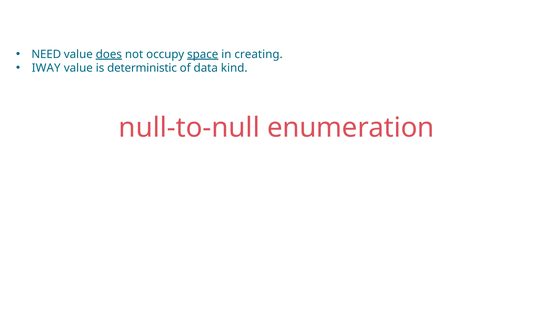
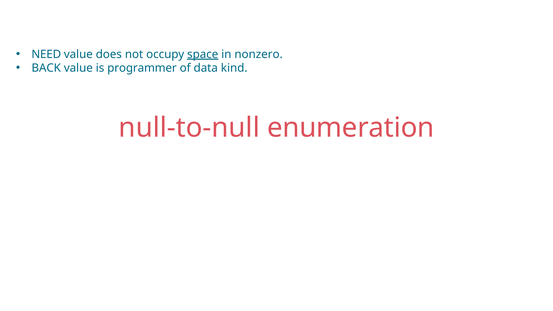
does underline: present -> none
creating: creating -> nonzero
IWAY: IWAY -> BACK
deterministic: deterministic -> programmer
